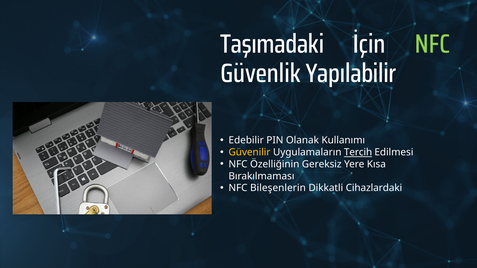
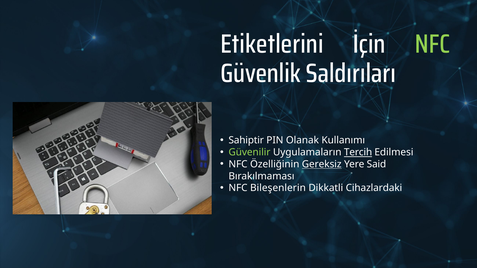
Taşımadaki: Taşımadaki -> Etiketlerini
Yapılabilir: Yapılabilir -> Saldırıları
Edebilir: Edebilir -> Sahiptir
Güvenilir colour: yellow -> light green
Gereksiz underline: none -> present
Kısa: Kısa -> Said
